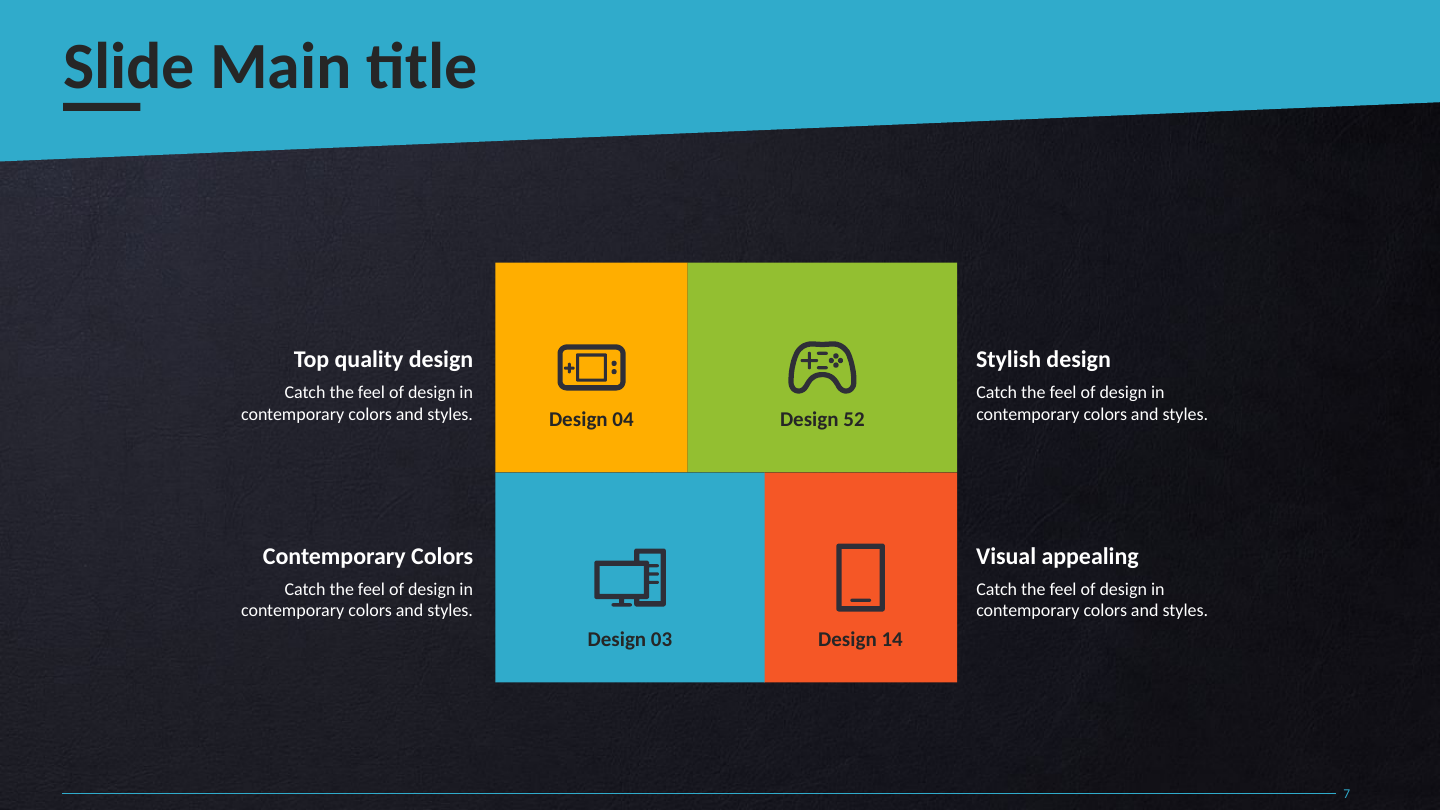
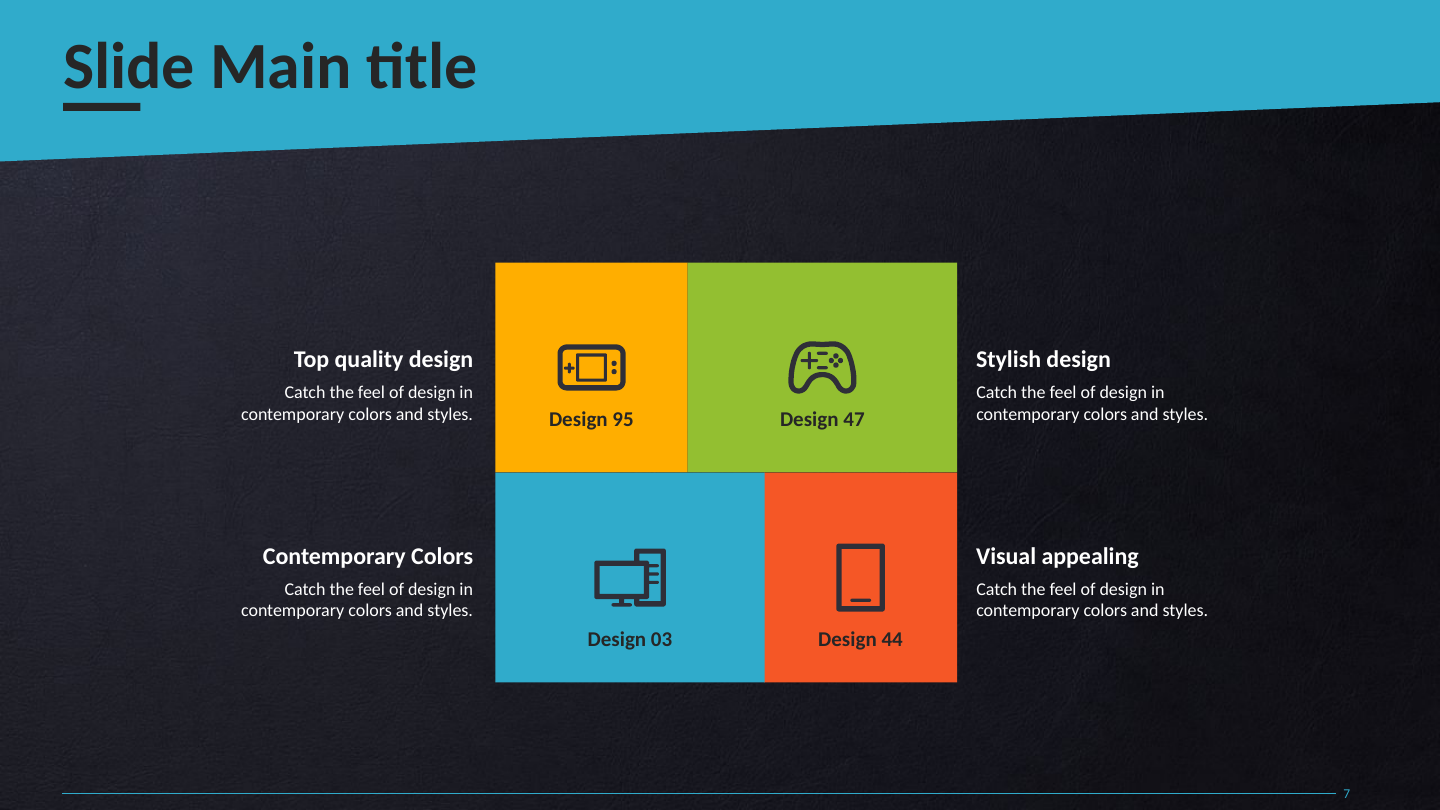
04: 04 -> 95
52: 52 -> 47
14: 14 -> 44
